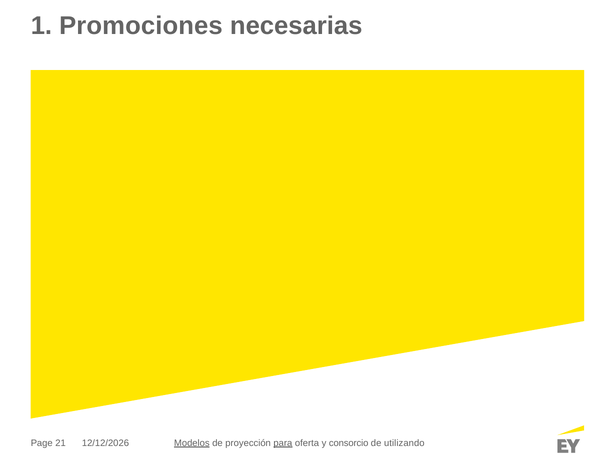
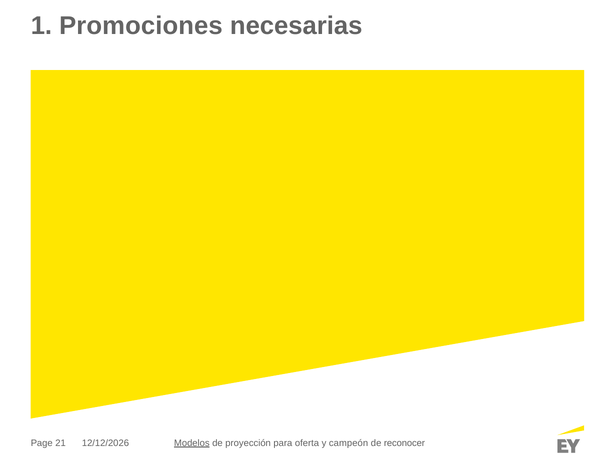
para underline: present -> none
consorcio: consorcio -> campeón
utilizando: utilizando -> reconocer
